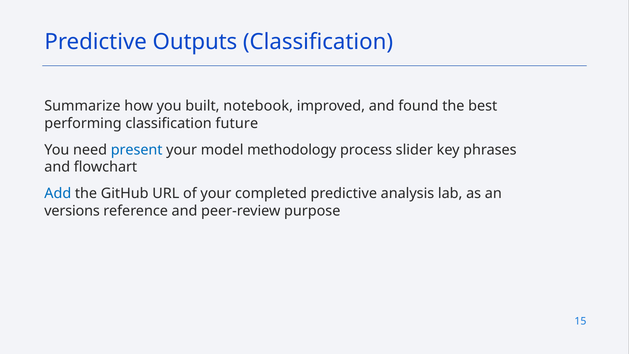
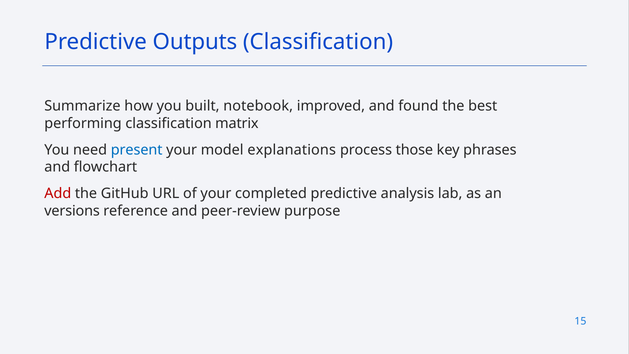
future: future -> matrix
methodology: methodology -> explanations
slider: slider -> those
Add colour: blue -> red
